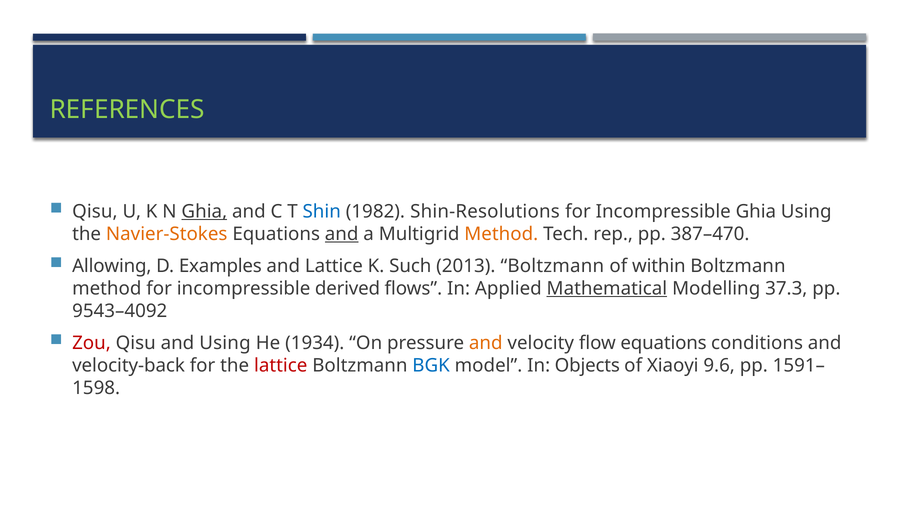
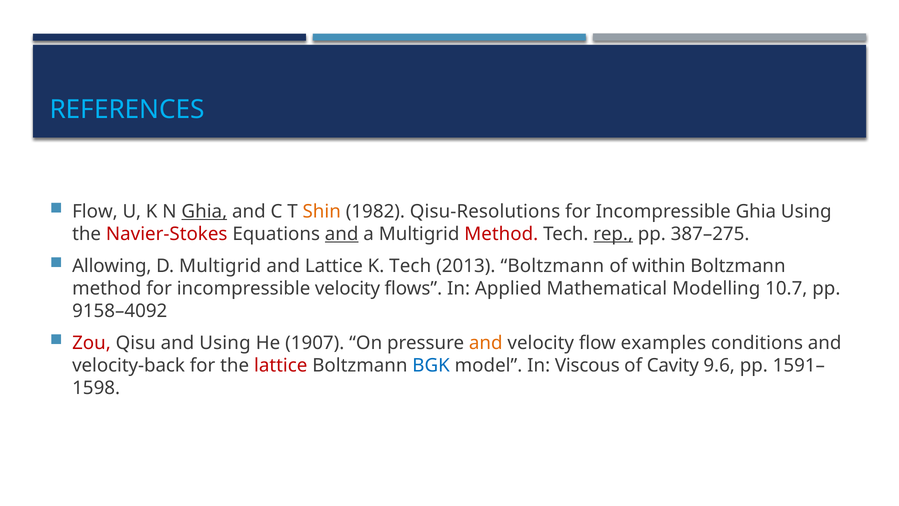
REFERENCES colour: light green -> light blue
Qisu at (95, 211): Qisu -> Flow
Shin colour: blue -> orange
Shin-Resolutions: Shin-Resolutions -> Qisu-Resolutions
Navier-Stokes colour: orange -> red
Method at (501, 234) colour: orange -> red
rep underline: none -> present
387–470: 387–470 -> 387–275
D Examples: Examples -> Multigrid
K Such: Such -> Tech
incompressible derived: derived -> velocity
Mathematical underline: present -> none
37.3: 37.3 -> 10.7
9543–4092: 9543–4092 -> 9158–4092
1934: 1934 -> 1907
flow equations: equations -> examples
Objects: Objects -> Viscous
Xiaoyi: Xiaoyi -> Cavity
